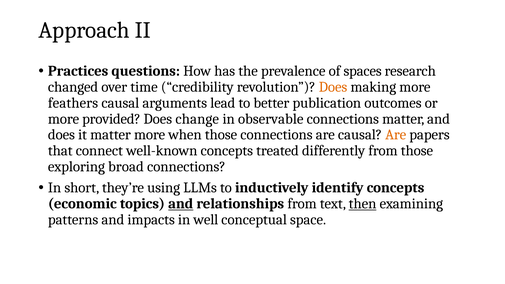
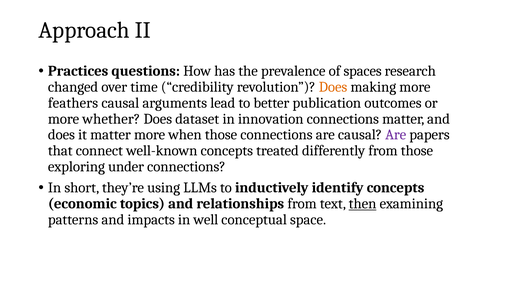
provided: provided -> whether
change: change -> dataset
observable: observable -> innovation
Are at (396, 135) colour: orange -> purple
broad: broad -> under
and at (181, 204) underline: present -> none
